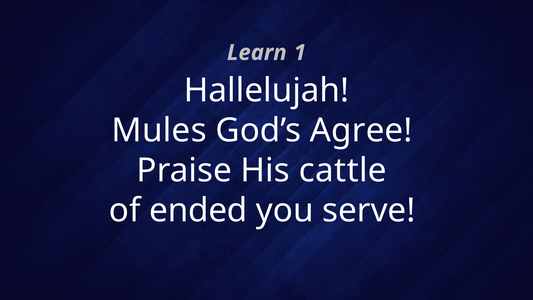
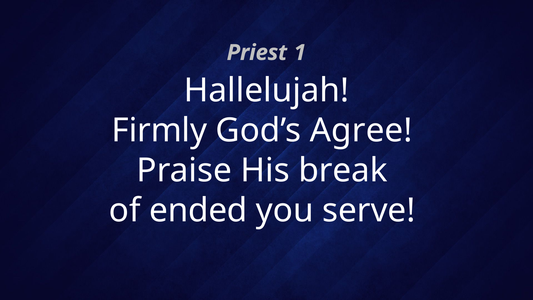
Learn: Learn -> Priest
Mules: Mules -> Firmly
cattle: cattle -> break
